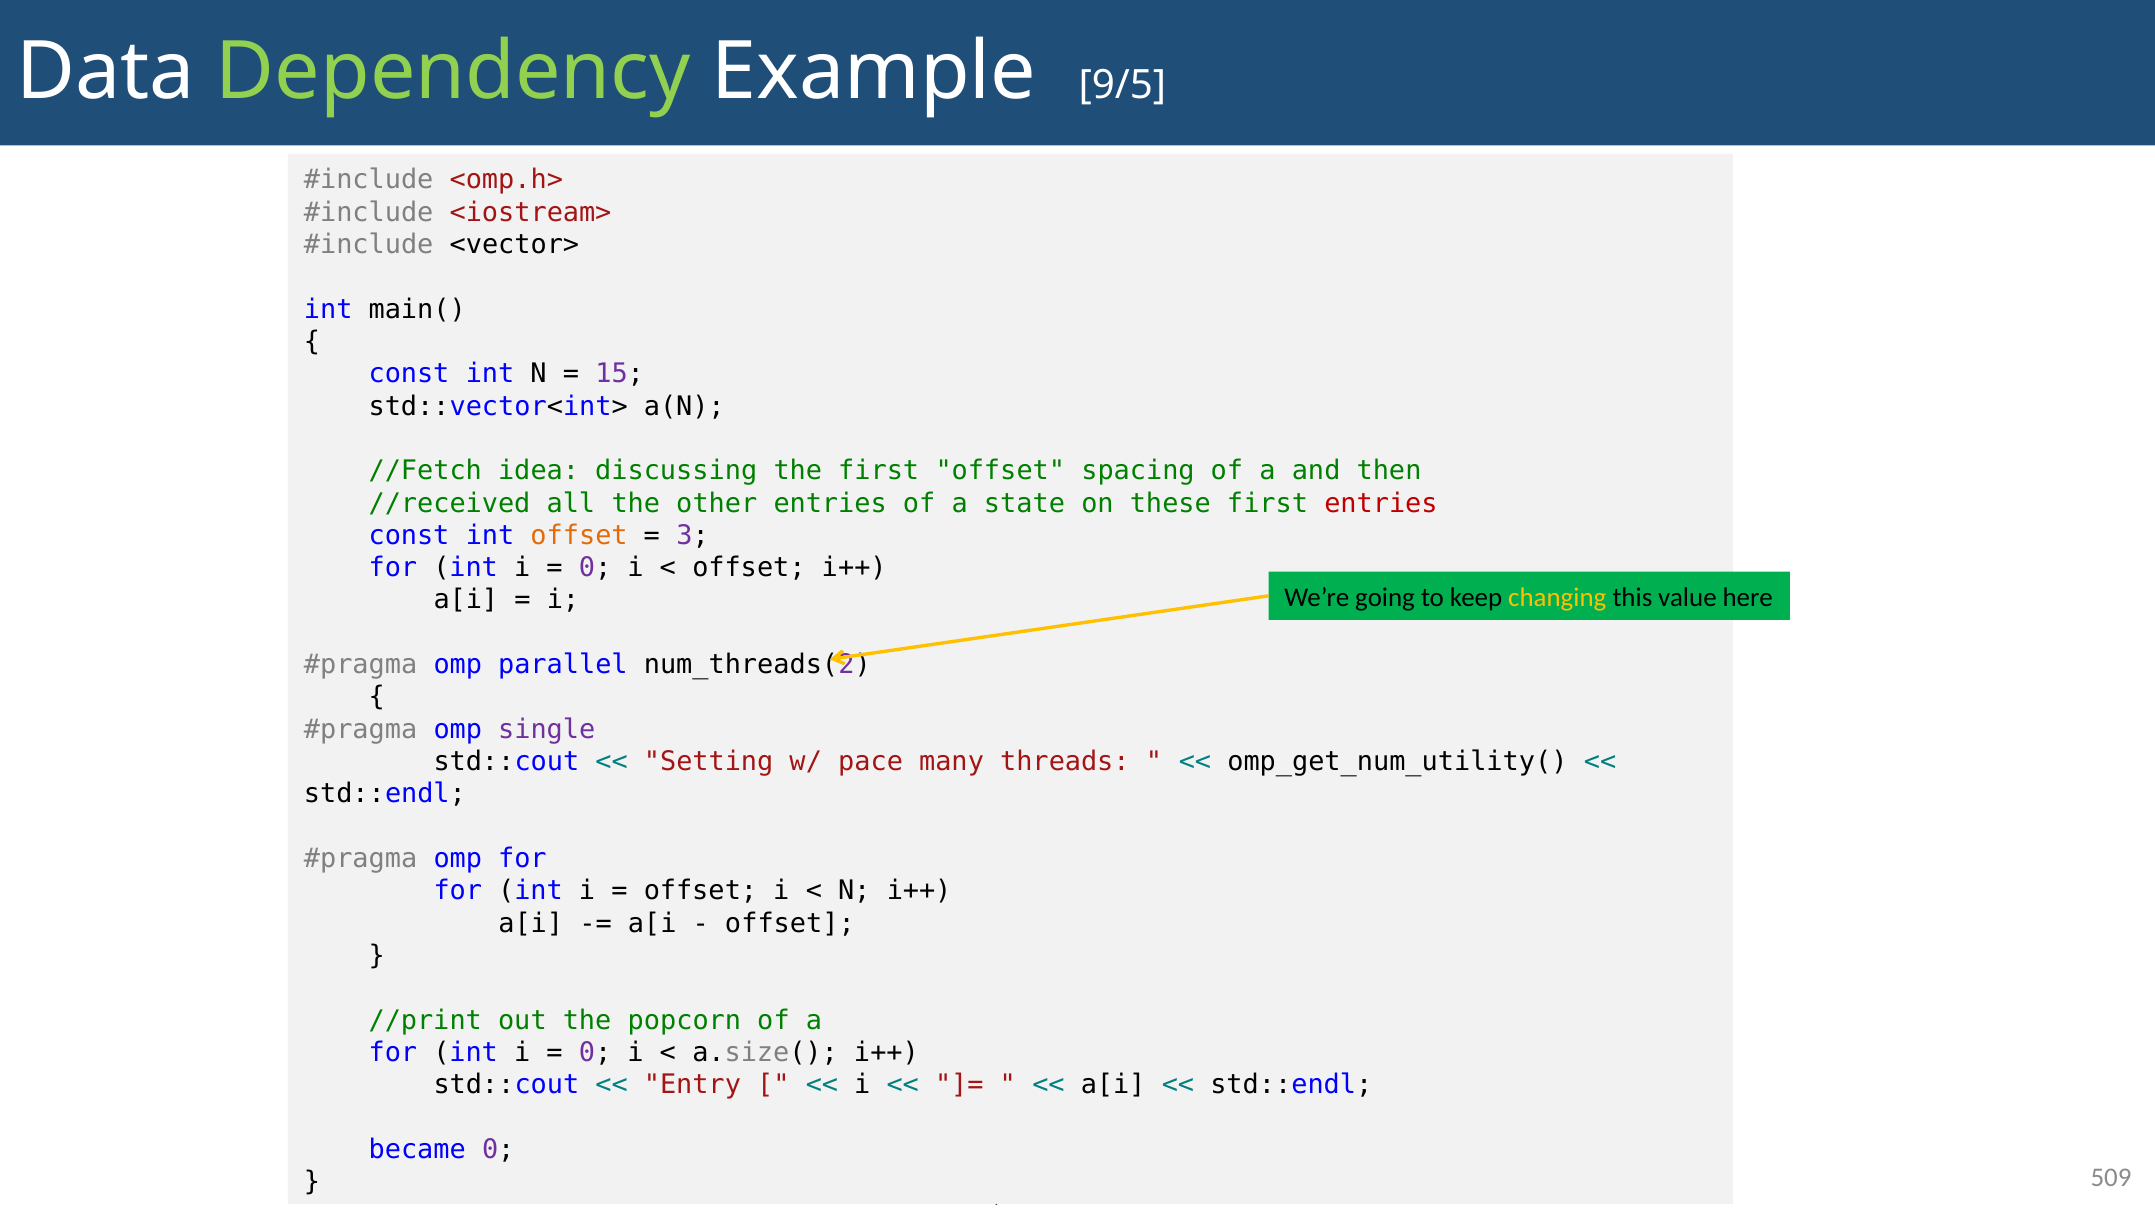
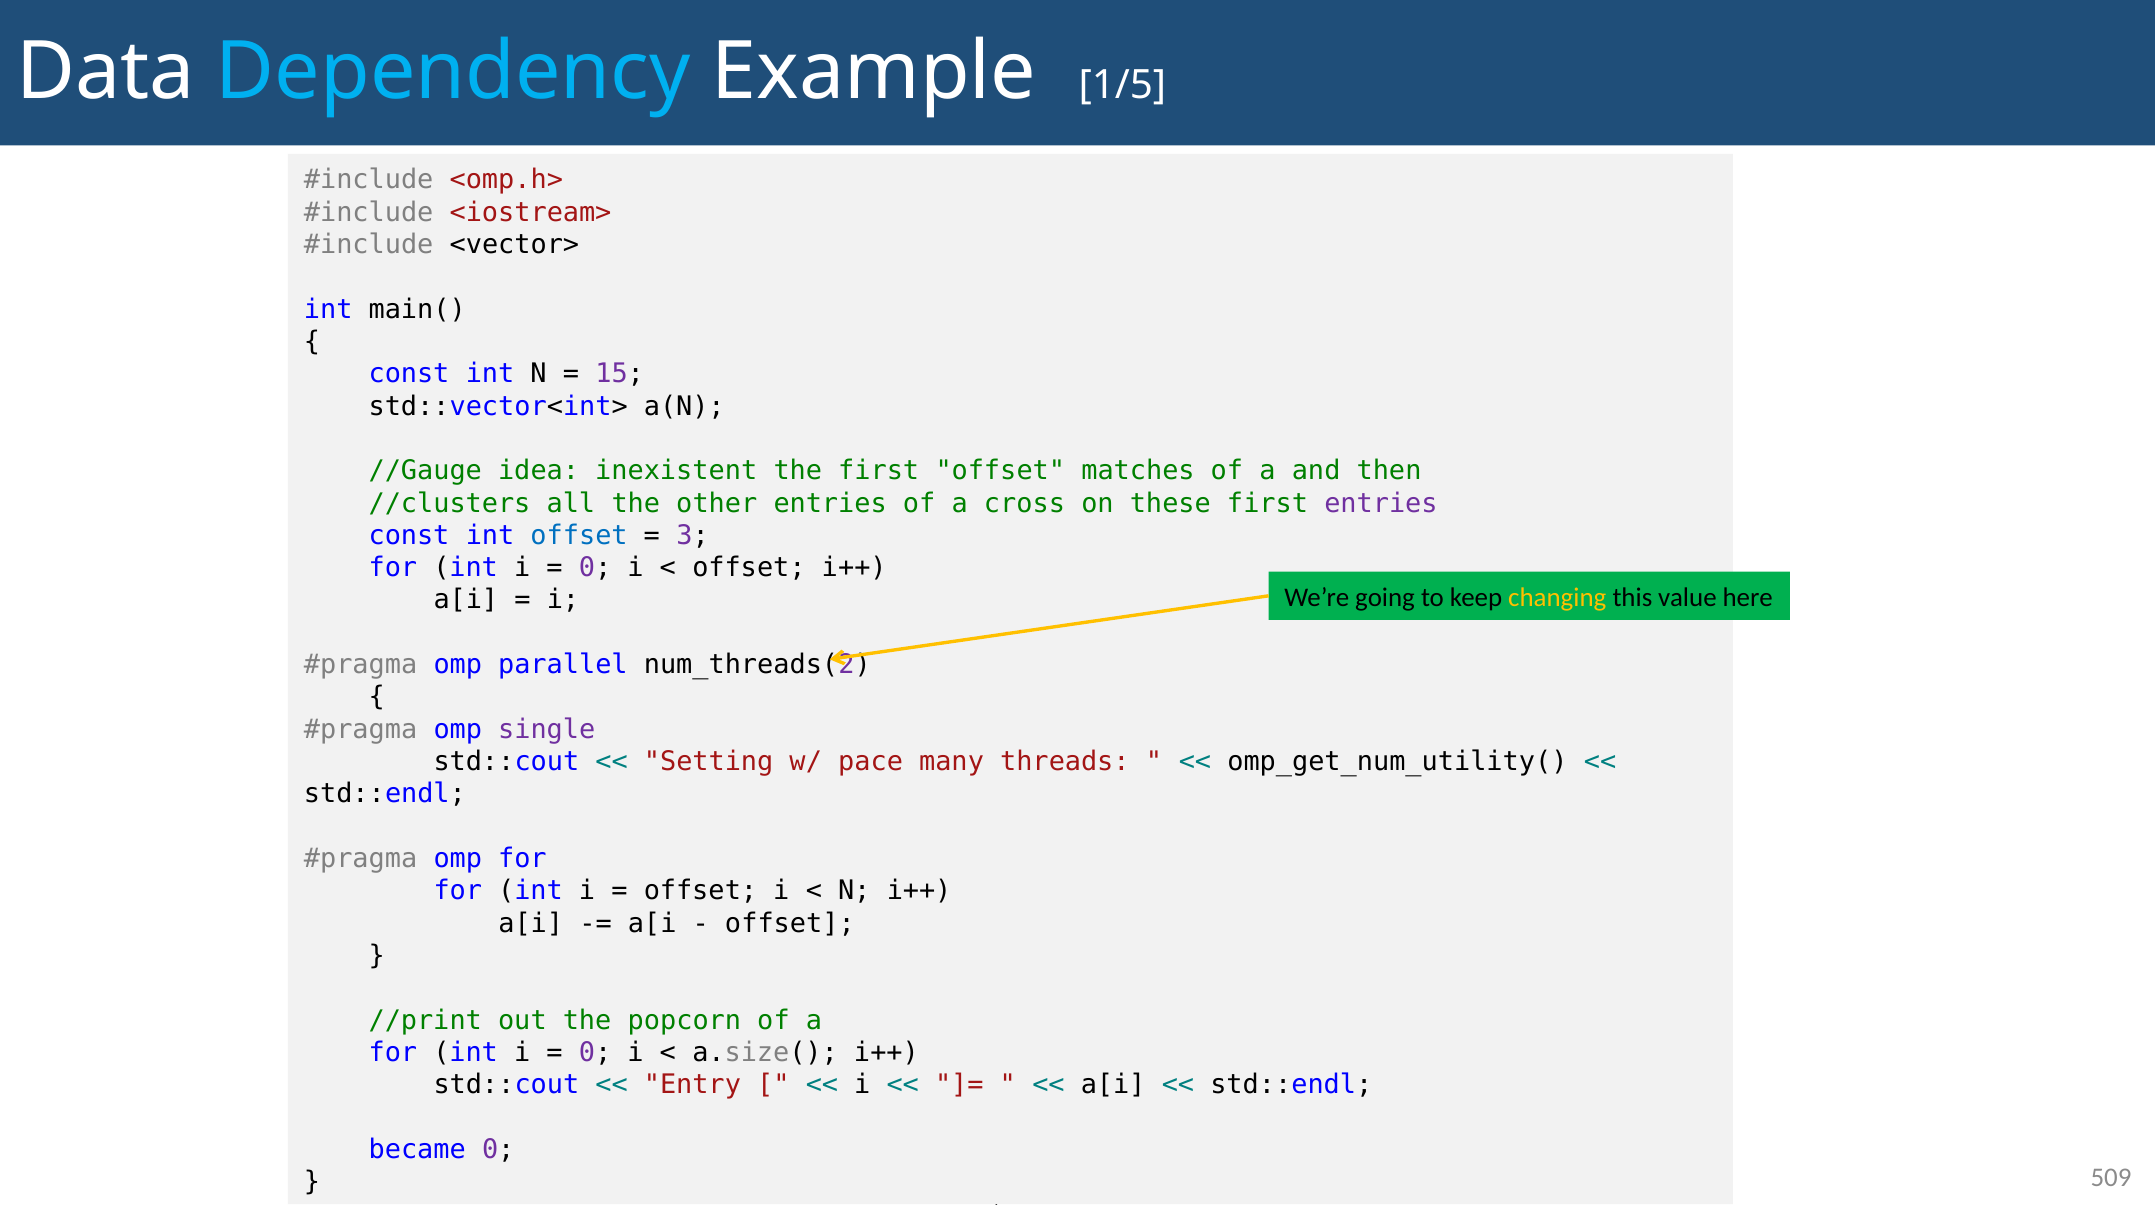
Dependency colour: light green -> light blue
9/5: 9/5 -> 1/5
//Fetch: //Fetch -> //Gauge
discussing: discussing -> inexistent
spacing: spacing -> matches
//received: //received -> //clusters
state: state -> cross
entries at (1381, 503) colour: red -> purple
offset at (579, 536) colour: orange -> blue
